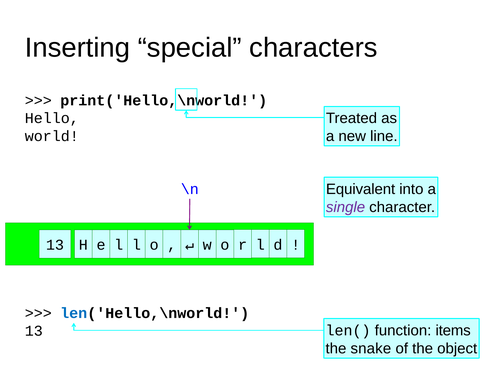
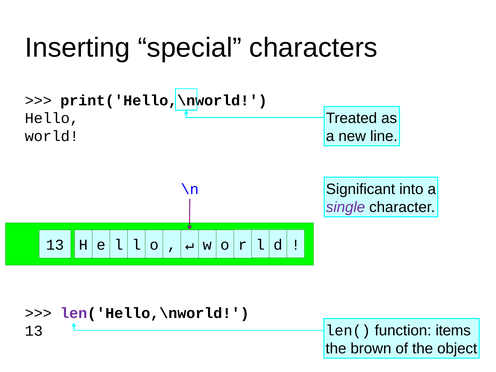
Equivalent: Equivalent -> Significant
len colour: blue -> purple
snake: snake -> brown
